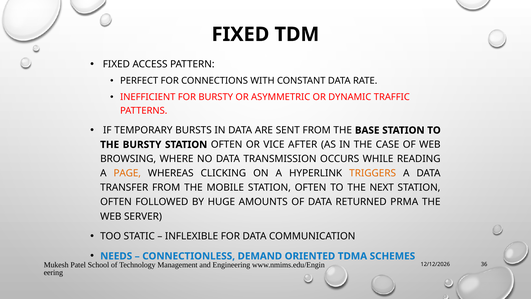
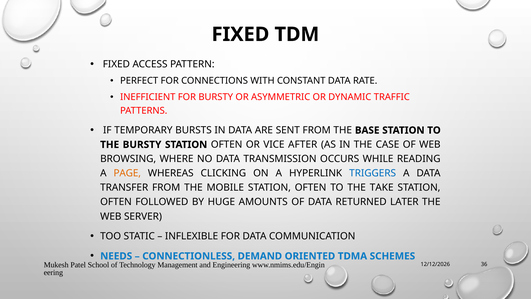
TRIGGERS colour: orange -> blue
NEXT: NEXT -> TAKE
PRMA: PRMA -> LATER
